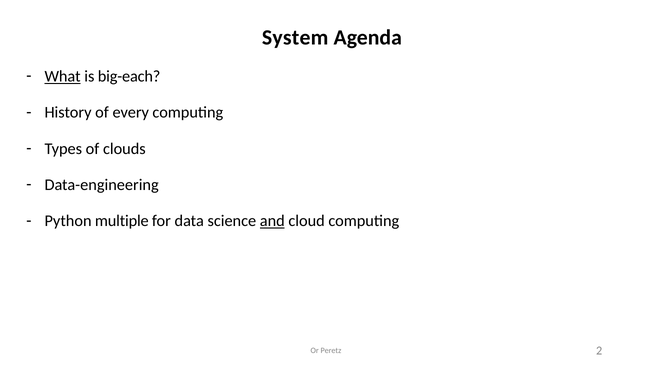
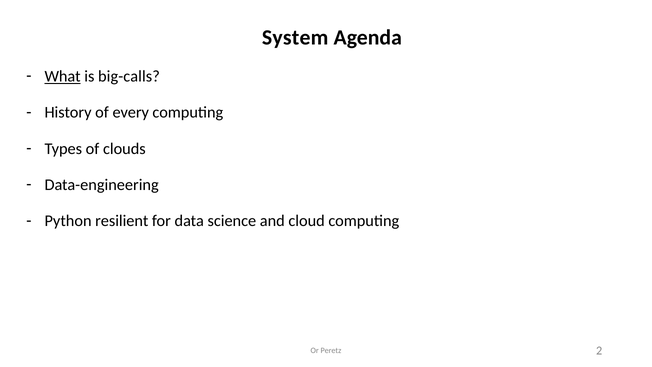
big-each: big-each -> big-calls
multiple: multiple -> resilient
and underline: present -> none
